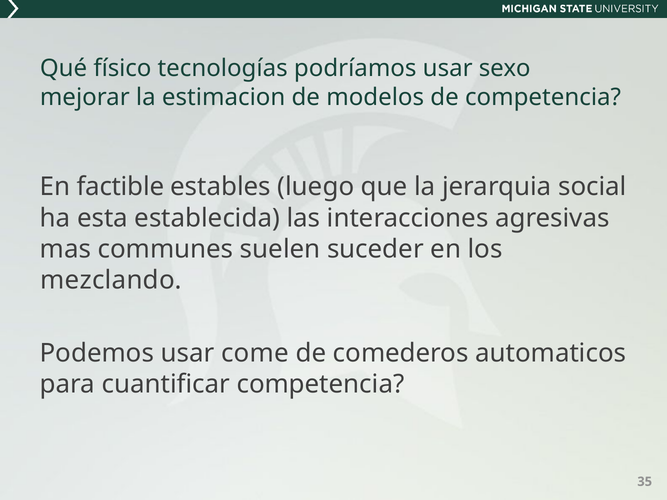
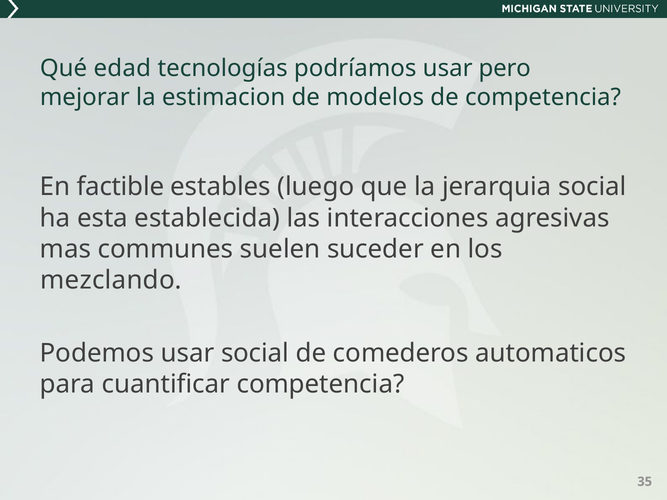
físico: físico -> edad
sexo: sexo -> pero
usar come: come -> social
